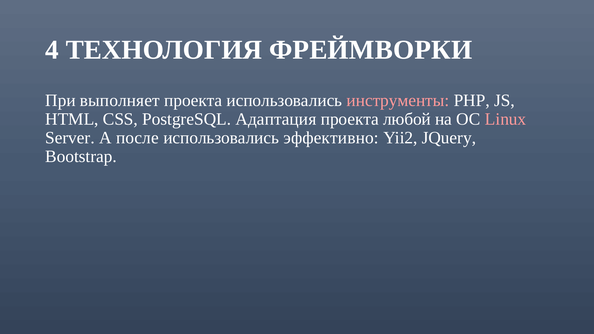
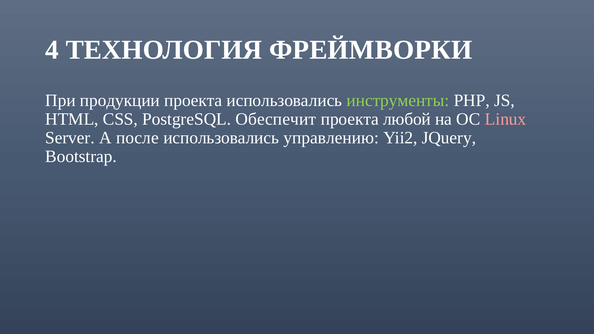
выполняет: выполняет -> продукции
инструменты colour: pink -> light green
Адаптация: Адаптация -> Обеспечит
эффективно: эффективно -> управлению
